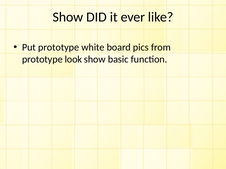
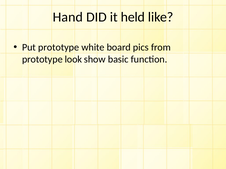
Show at (68, 17): Show -> Hand
ever: ever -> held
